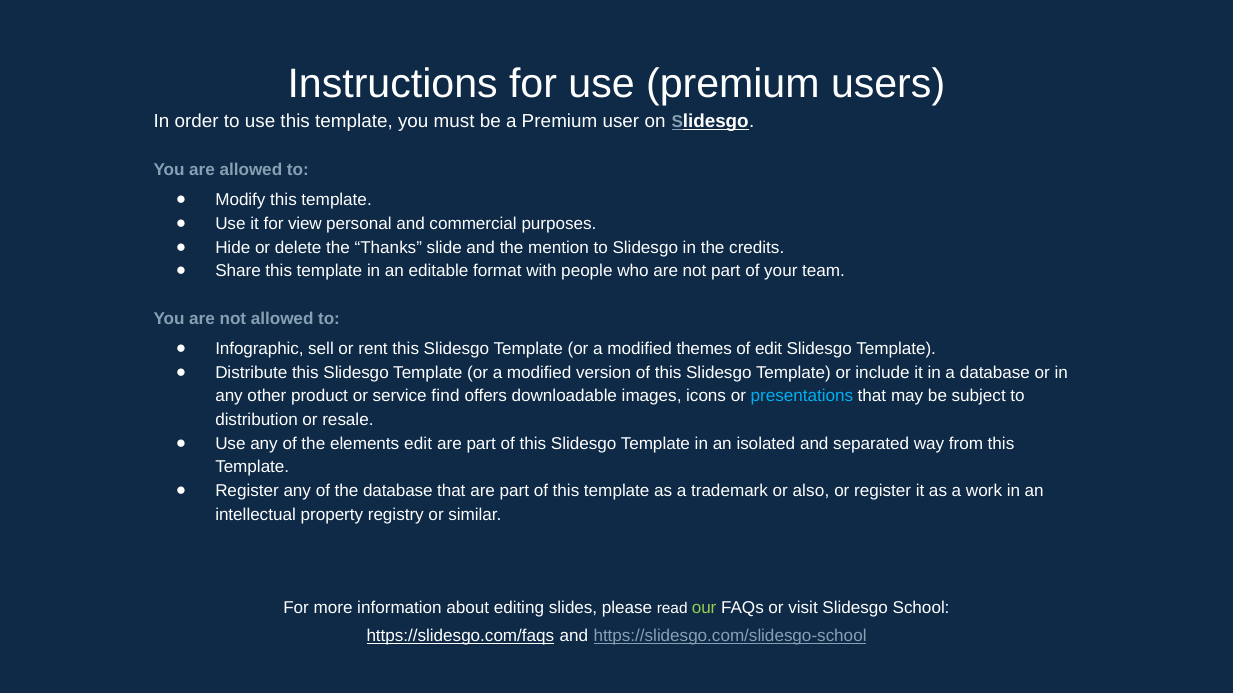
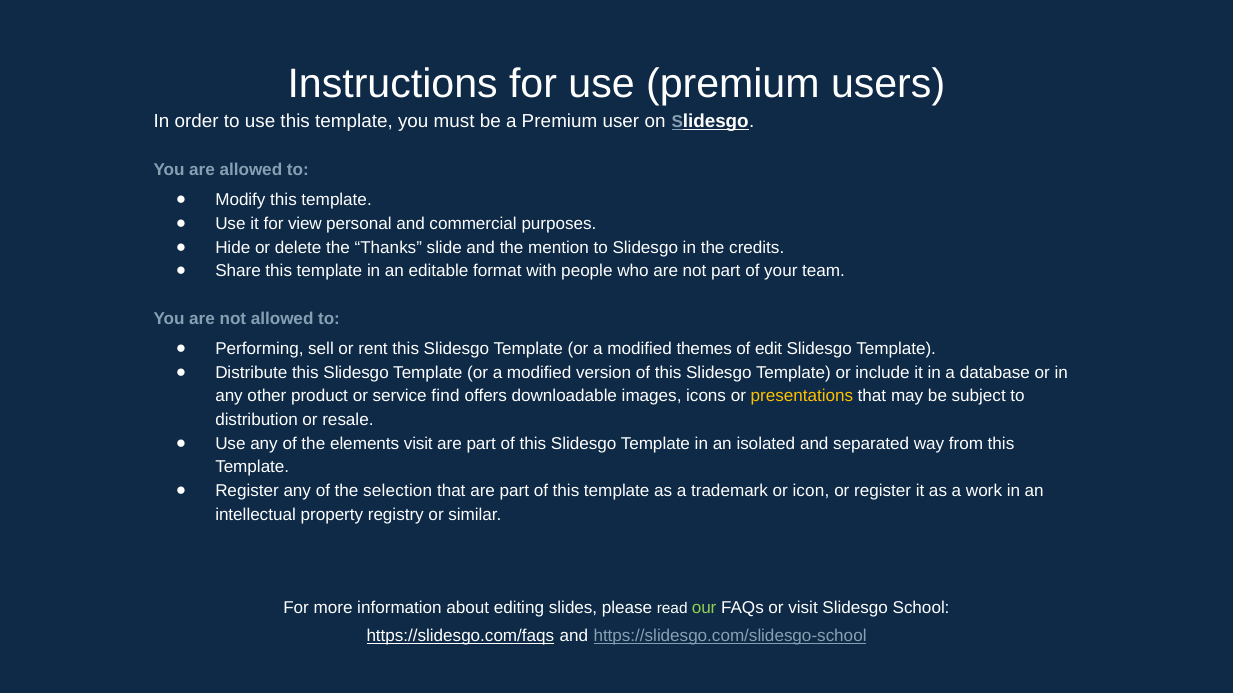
Infographic: Infographic -> Performing
presentations colour: light blue -> yellow
elements edit: edit -> visit
the database: database -> selection
also: also -> icon
